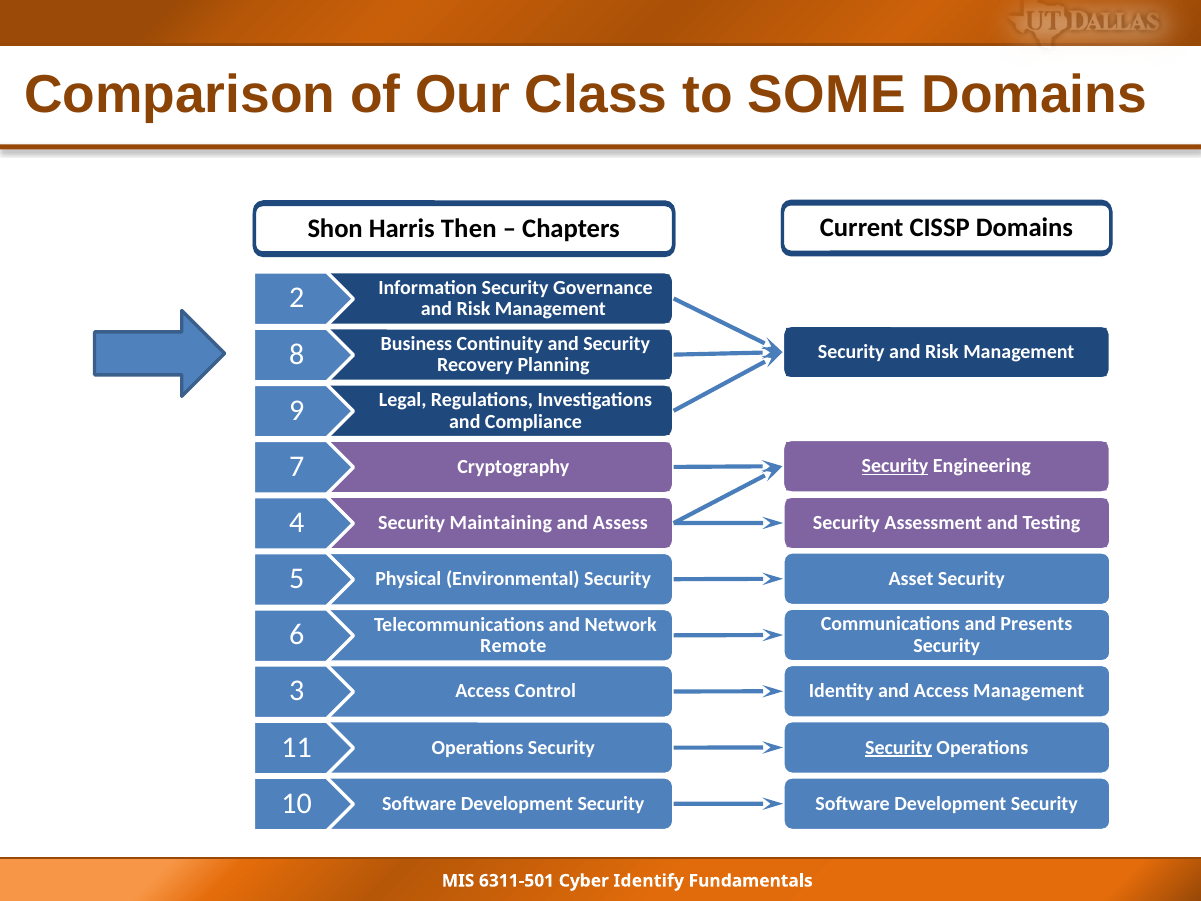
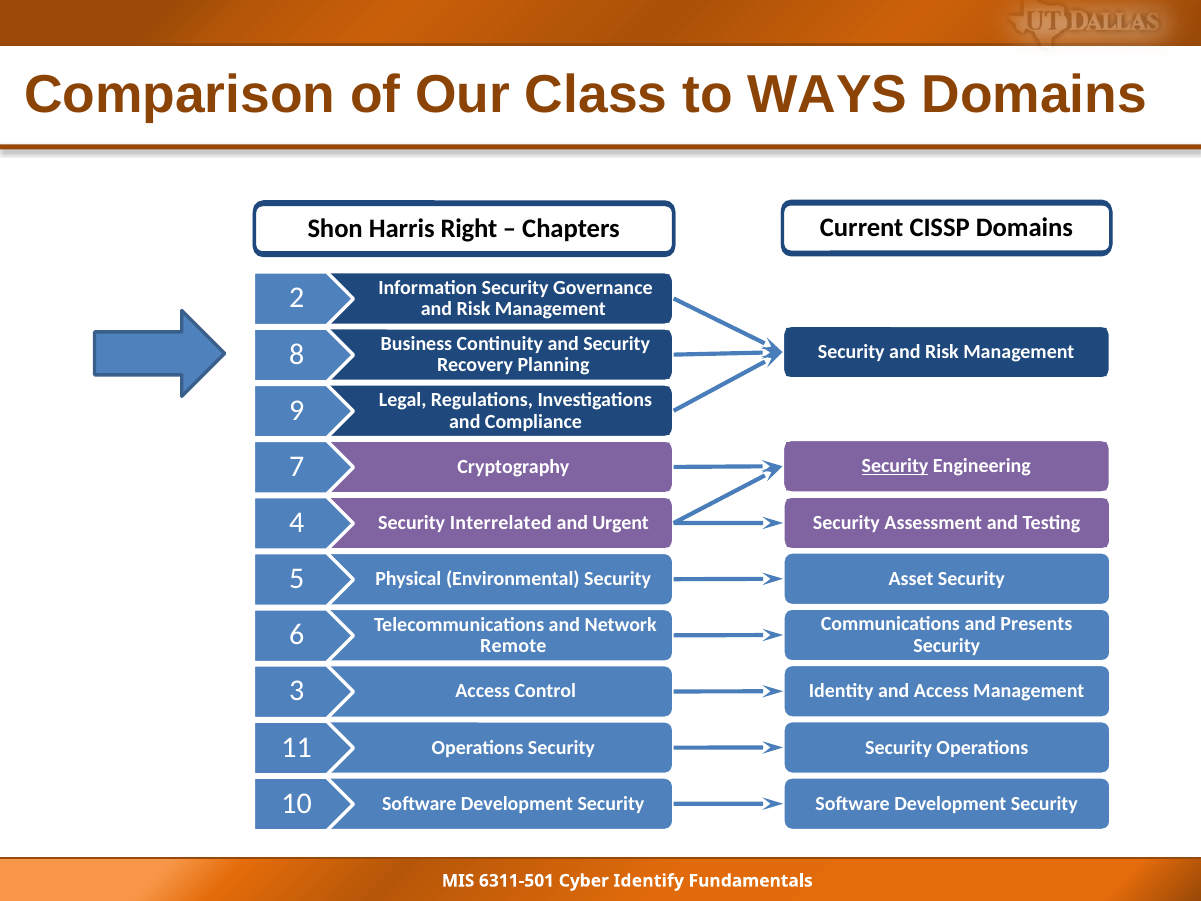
SOME: SOME -> WAYS
Then: Then -> Right
Maintaining: Maintaining -> Interrelated
Assess: Assess -> Urgent
Security at (899, 747) underline: present -> none
